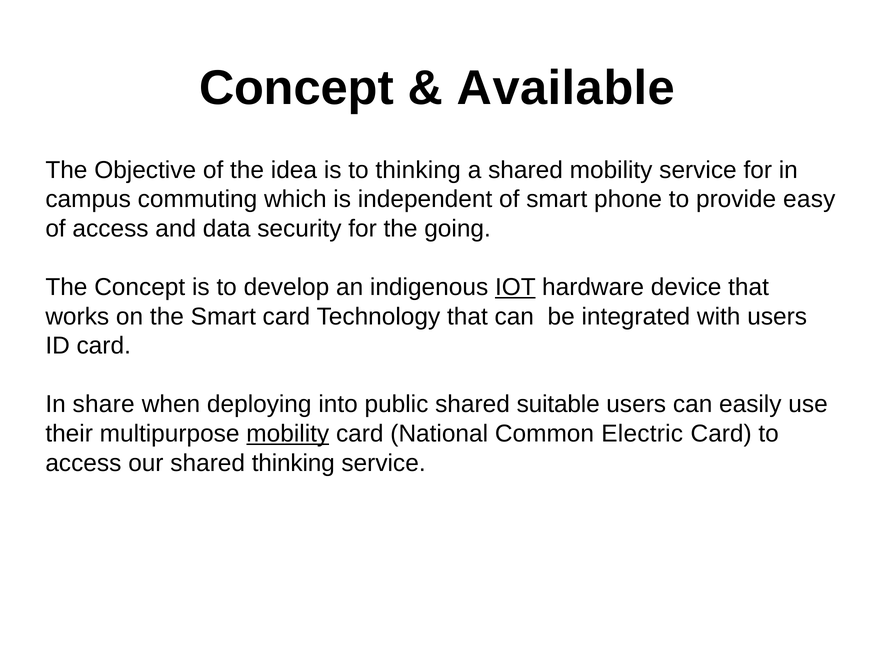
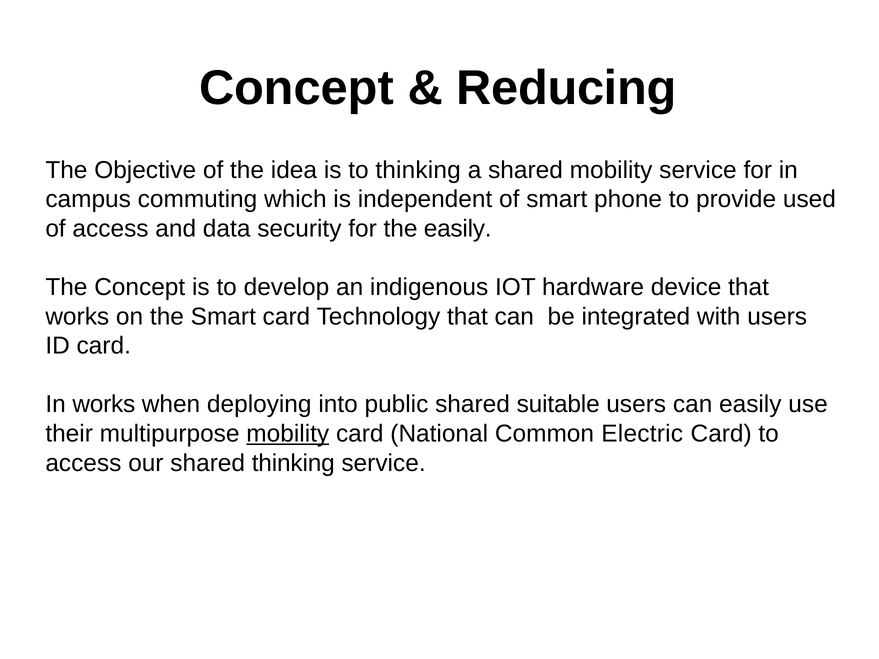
Available: Available -> Reducing
easy: easy -> used
the going: going -> easily
IOT underline: present -> none
In share: share -> works
